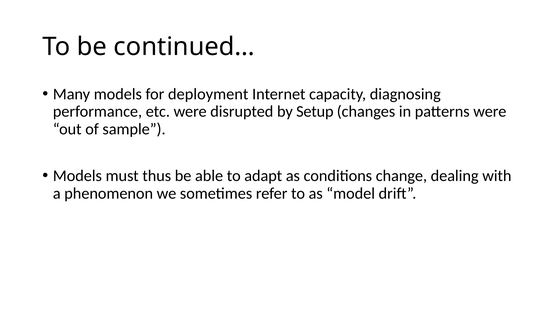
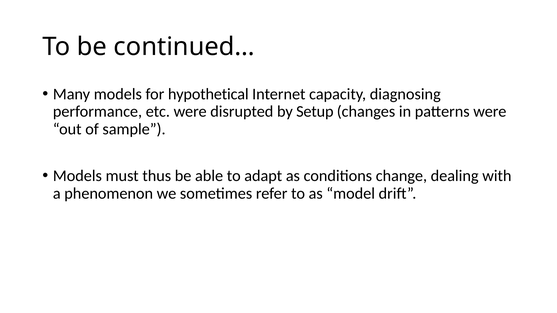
deployment: deployment -> hypothetical
